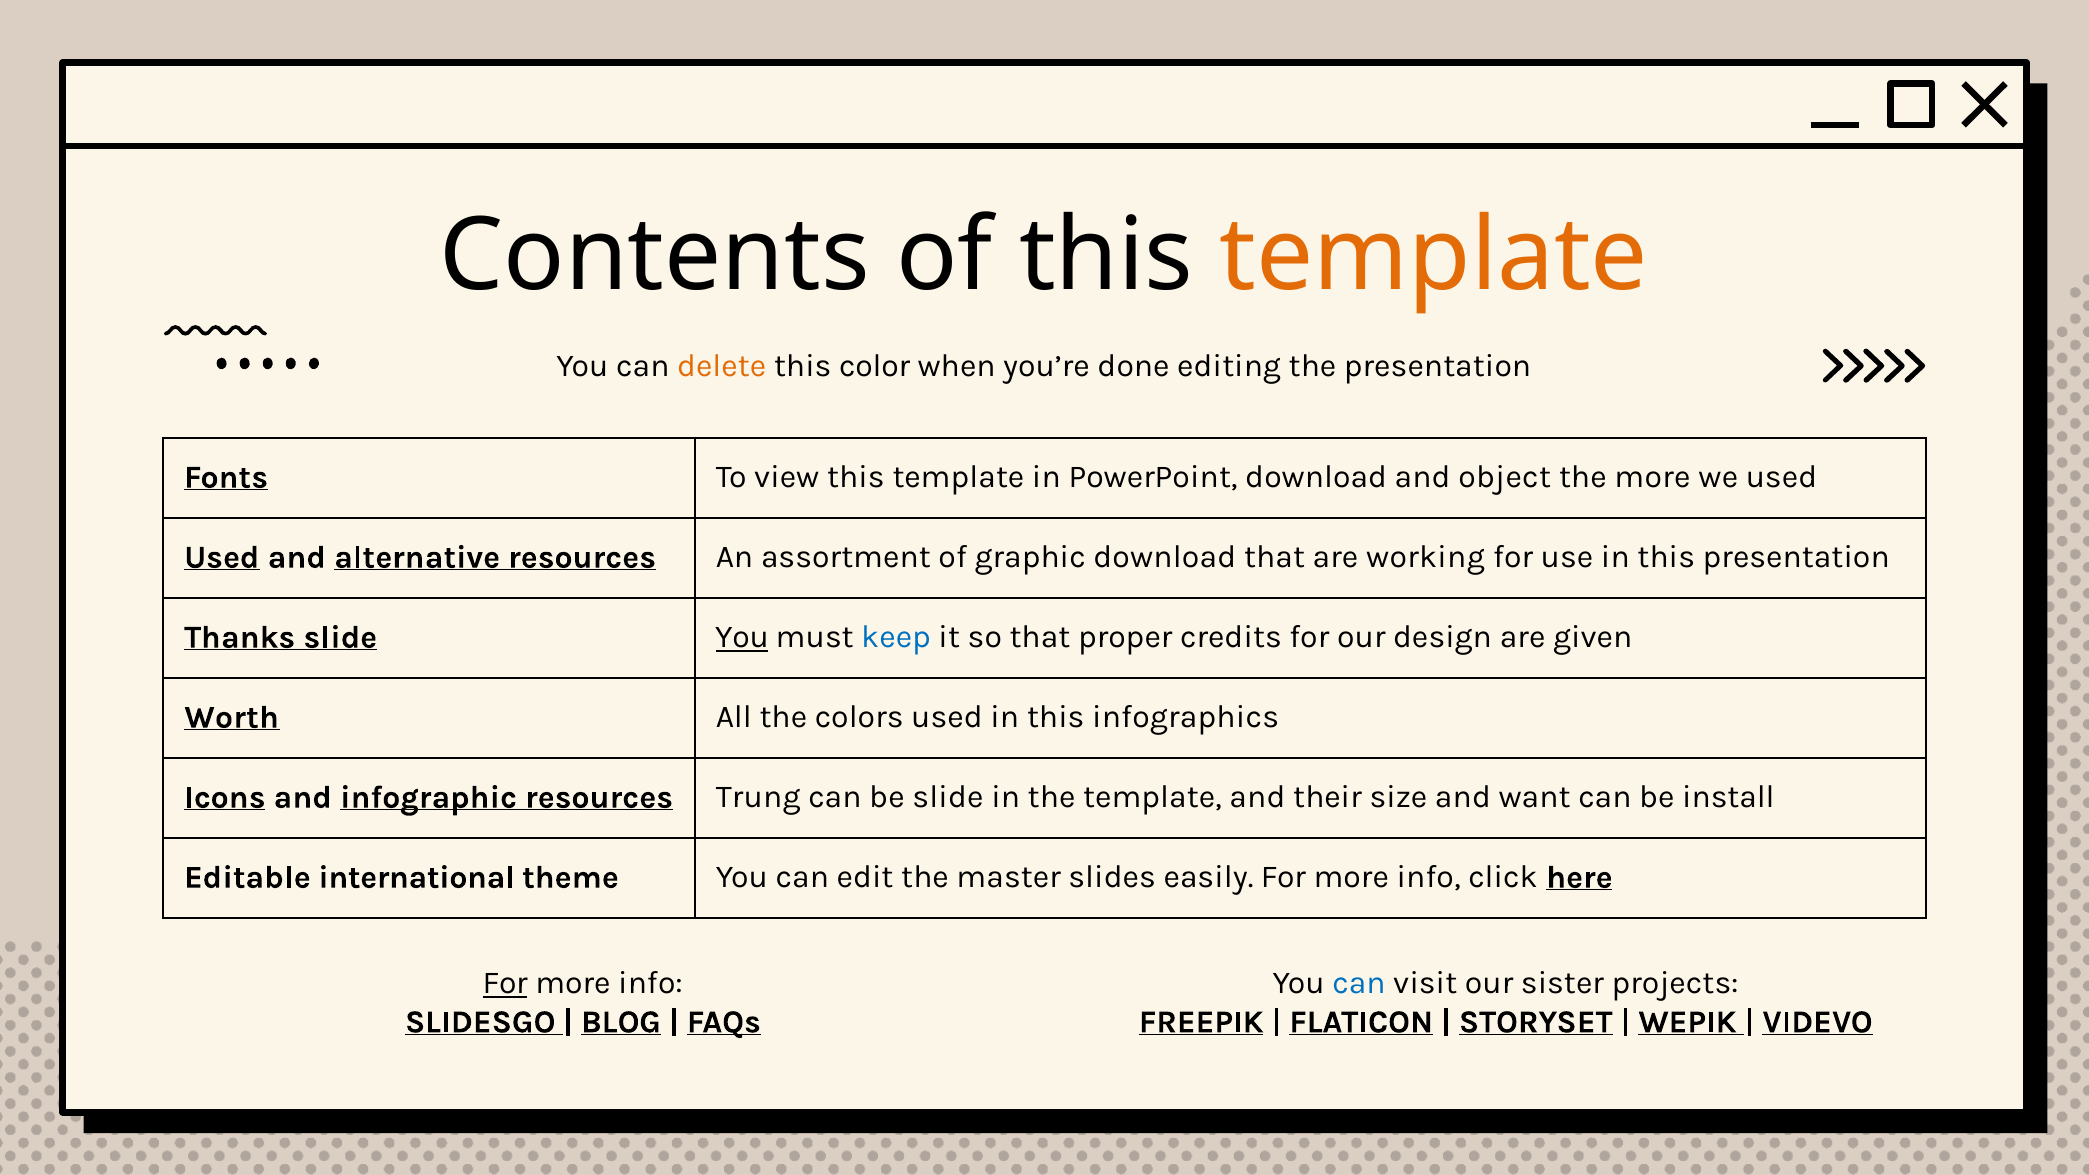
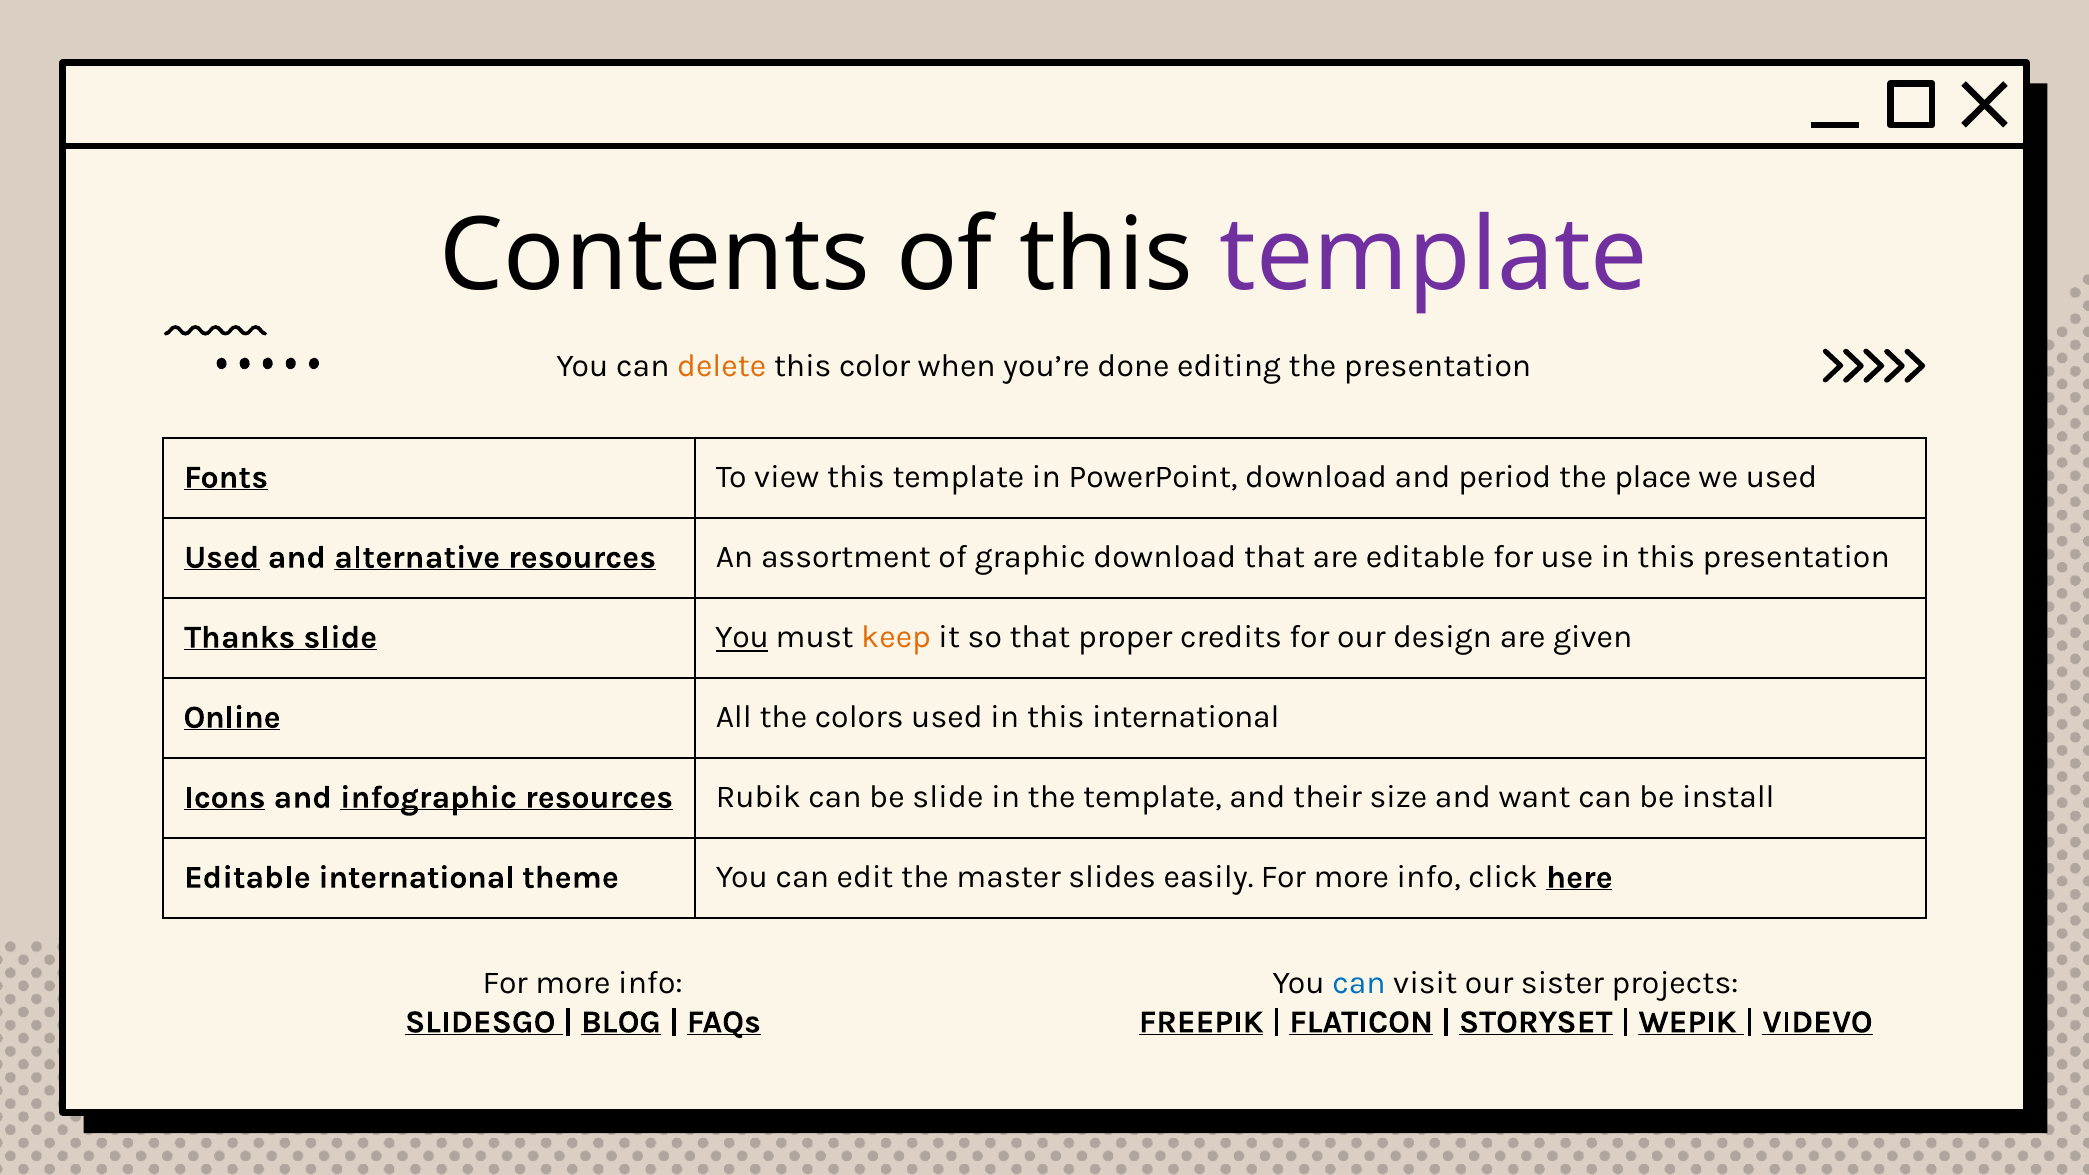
template at (1434, 256) colour: orange -> purple
object: object -> period
the more: more -> place
are working: working -> editable
keep colour: blue -> orange
Worth: Worth -> Online
this infographics: infographics -> international
Trung: Trung -> Rubik
For at (505, 984) underline: present -> none
